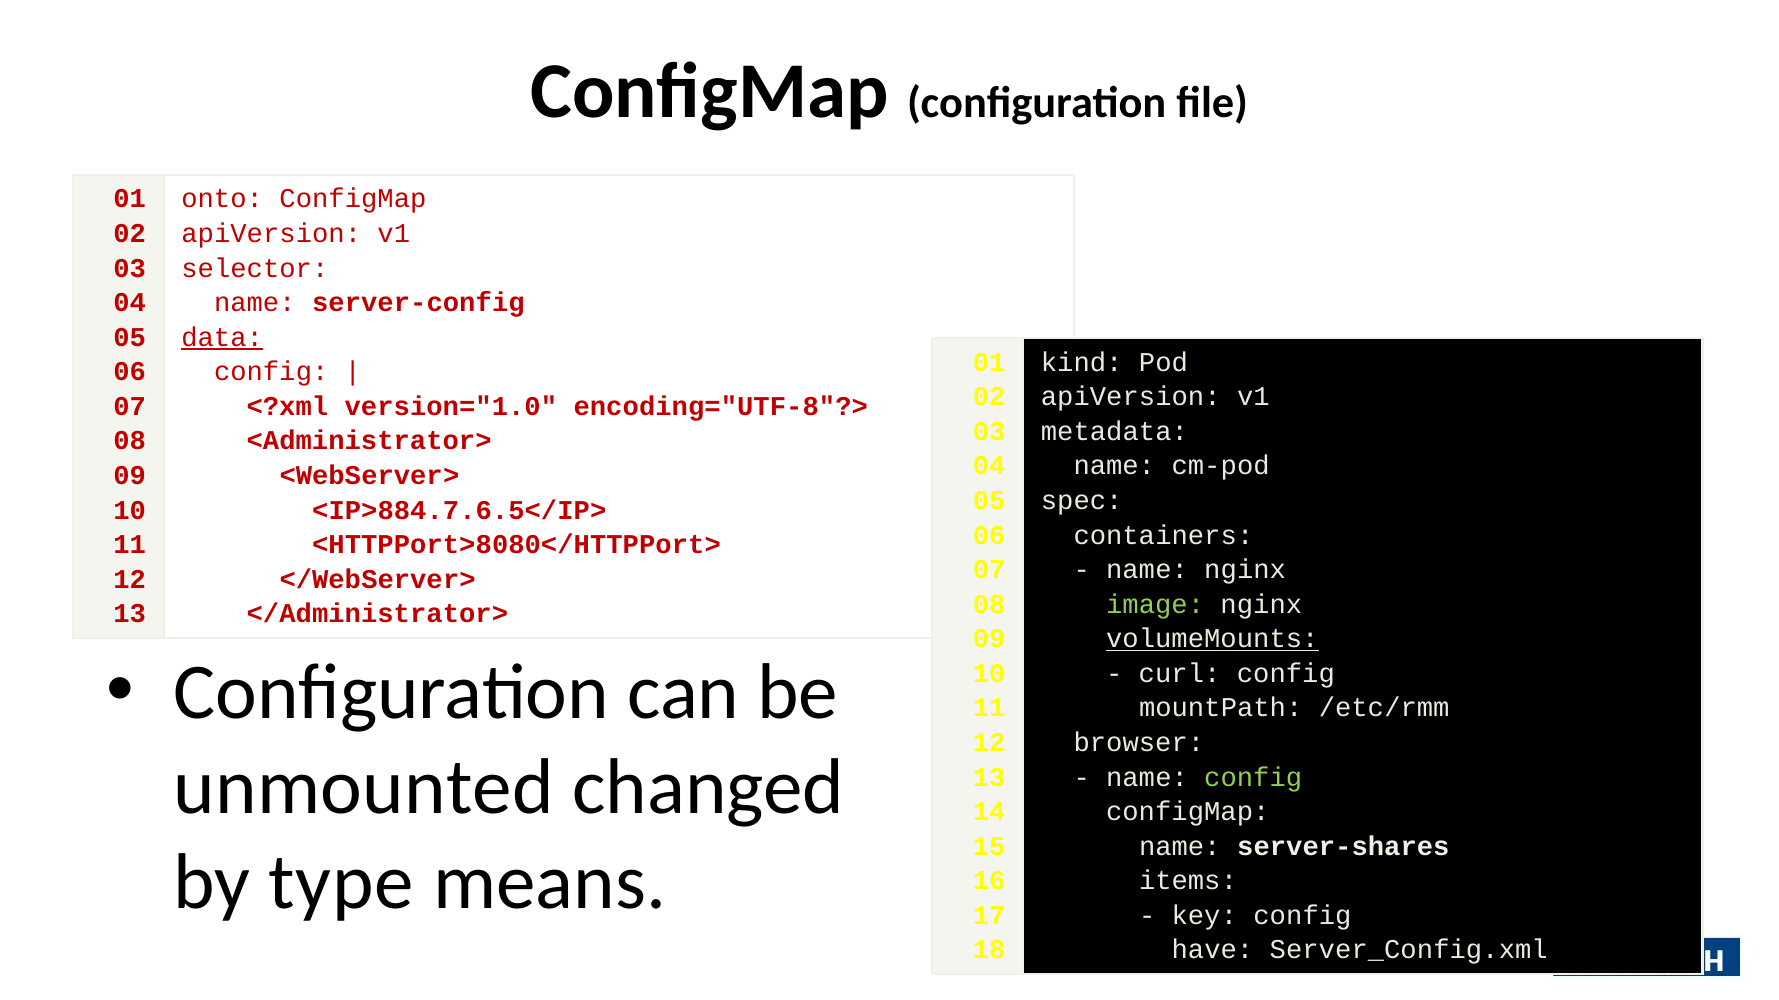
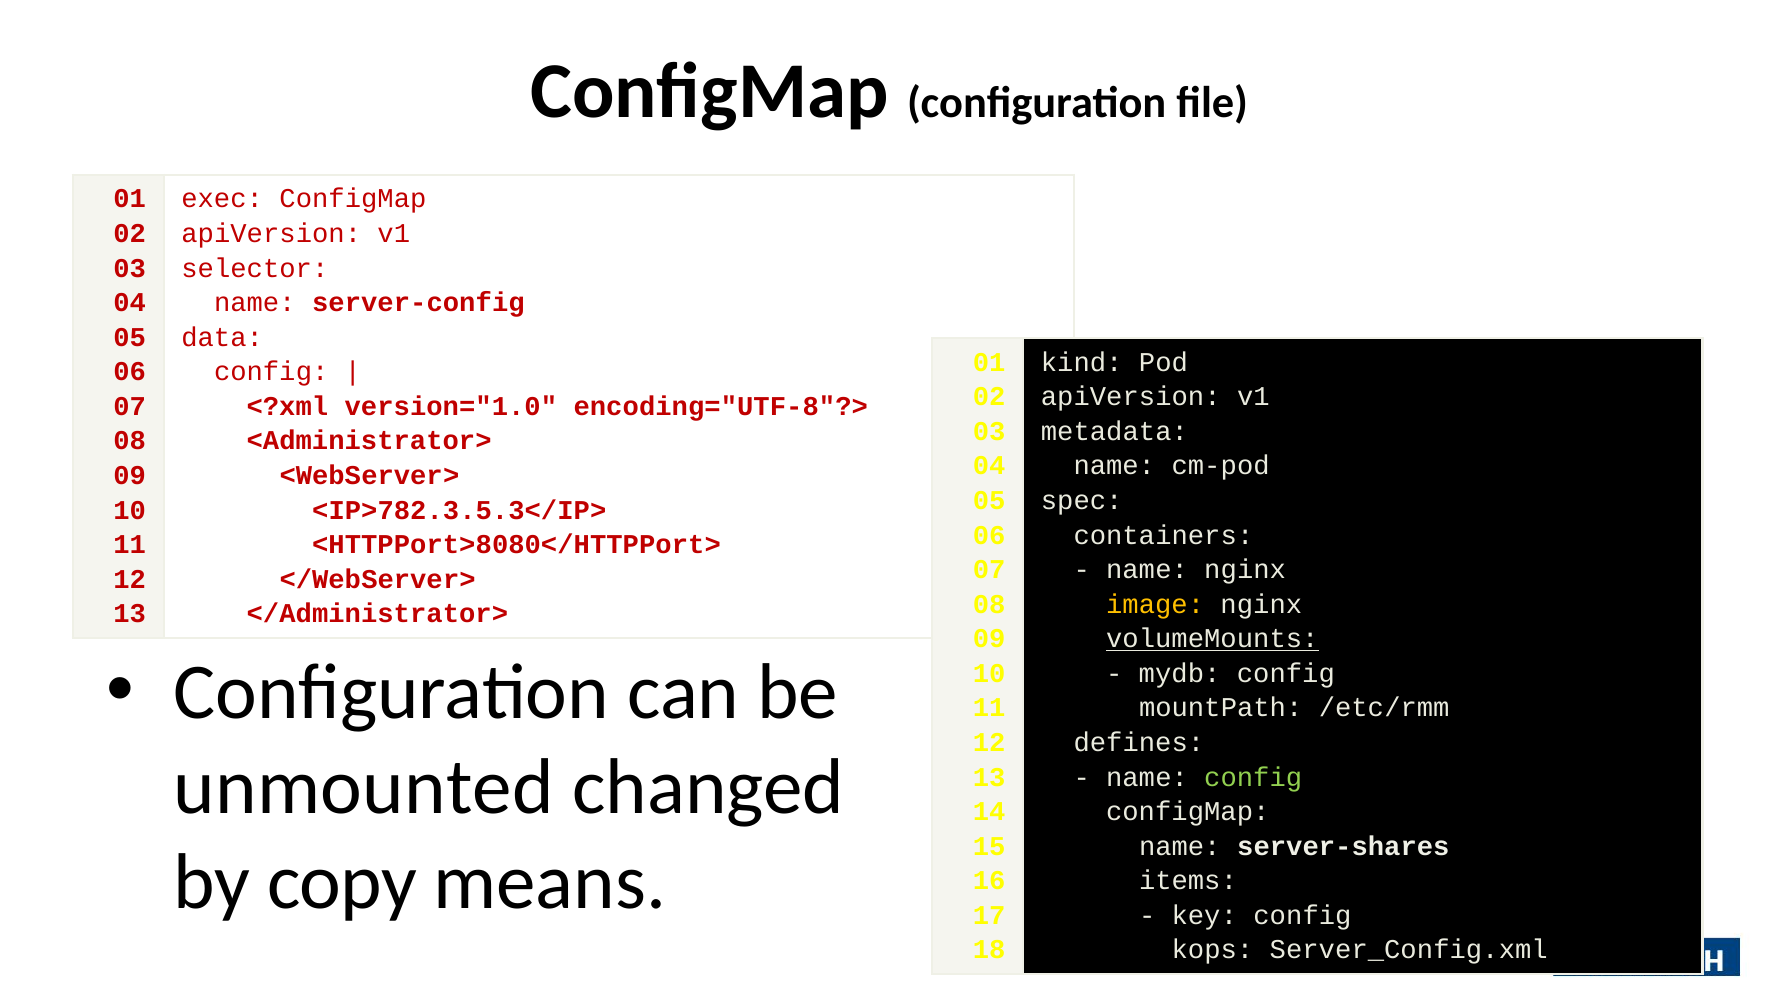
onto: onto -> exec
data underline: present -> none
<IP>884.7.6.5</IP>: <IP>884.7.6.5</IP> -> <IP>782.3.5.3</IP>
image colour: light green -> yellow
curl: curl -> mydb
browser: browser -> defines
type: type -> copy
have: have -> kops
